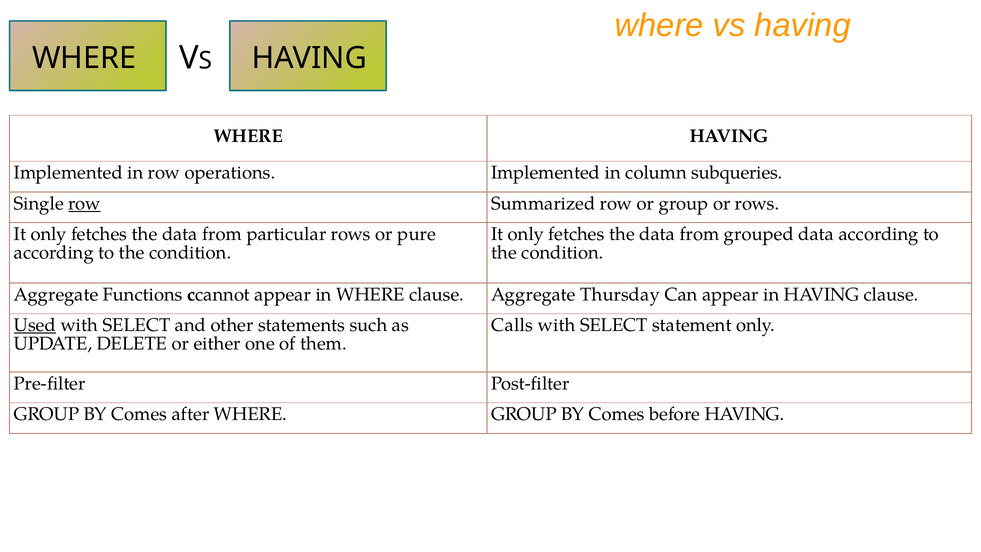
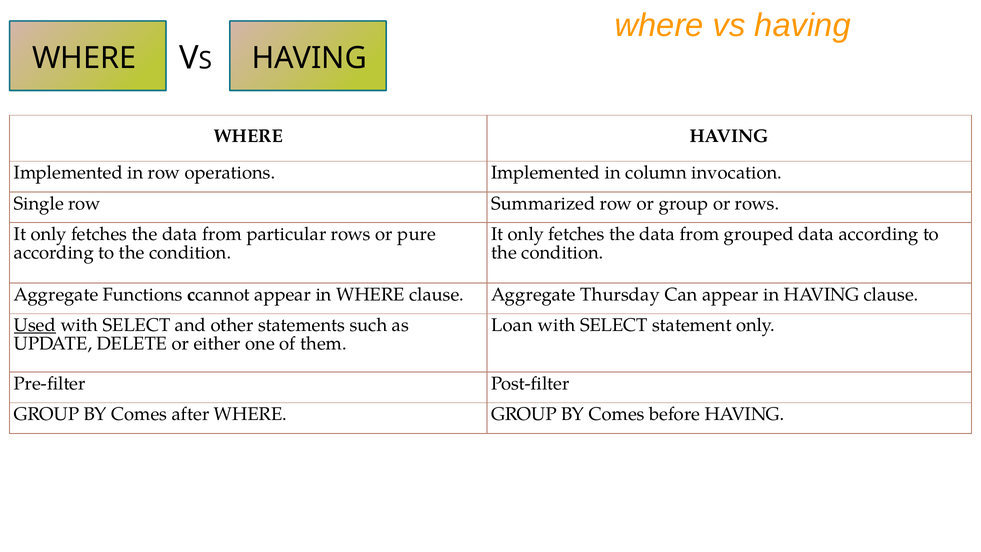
subqueries: subqueries -> invocation
row at (85, 203) underline: present -> none
Calls: Calls -> Loan
